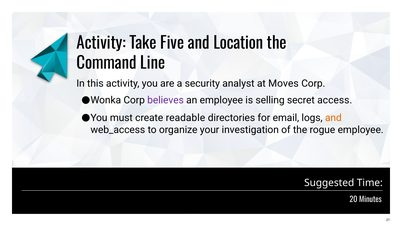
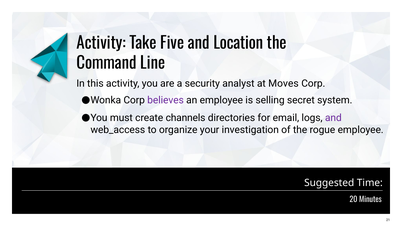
access: access -> system
readable: readable -> channels
and at (333, 118) colour: orange -> purple
